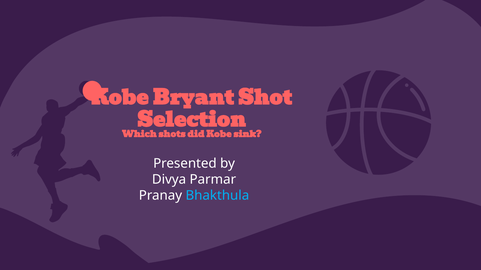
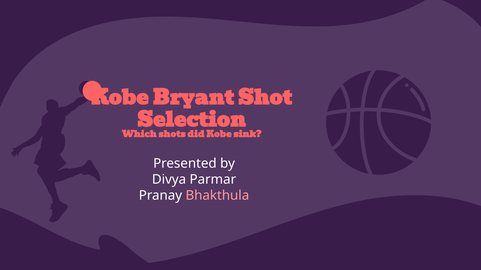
Bhakthula colour: light blue -> pink
